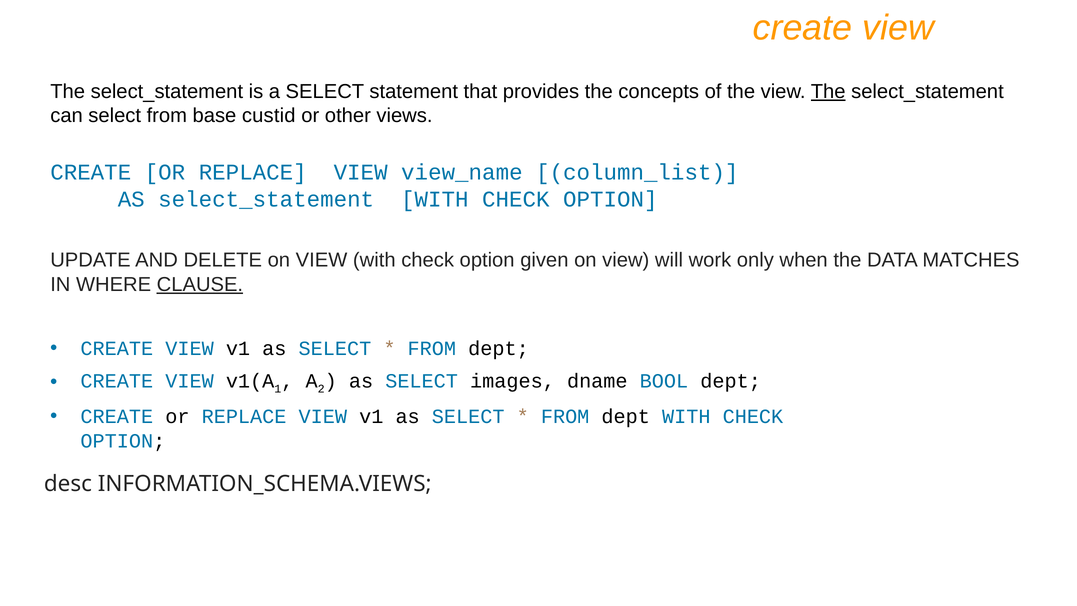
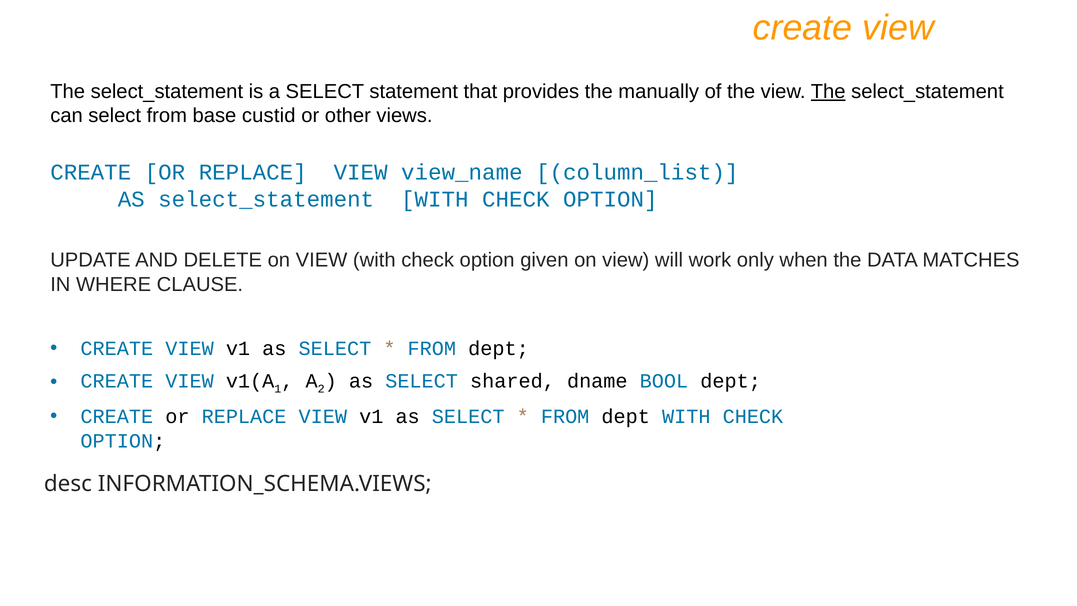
concepts: concepts -> manually
CLAUSE underline: present -> none
images: images -> shared
